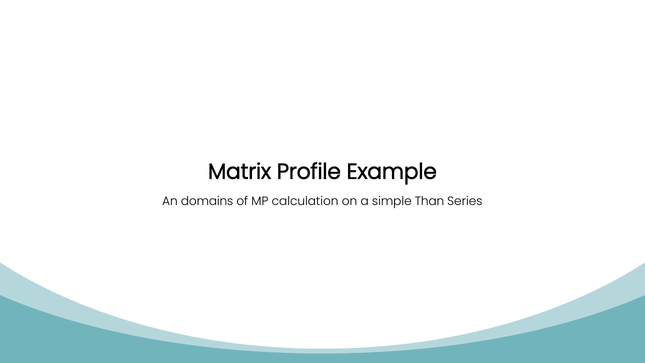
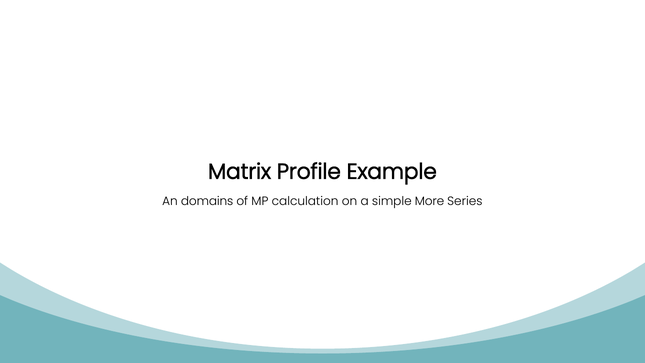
Than: Than -> More
